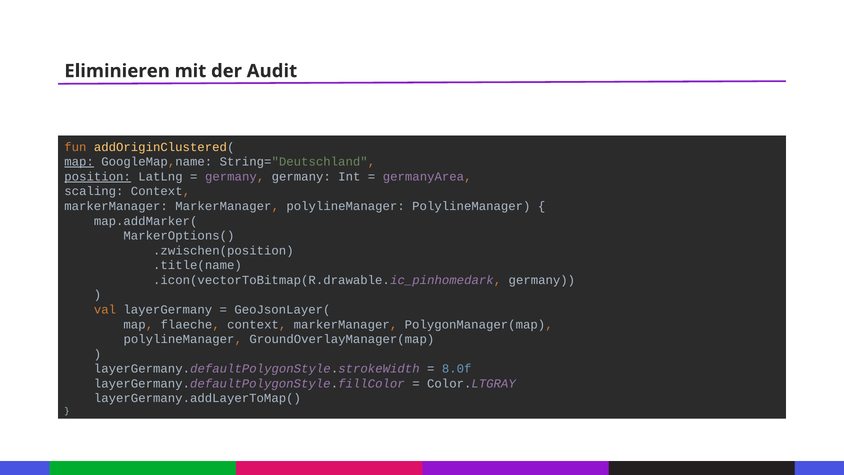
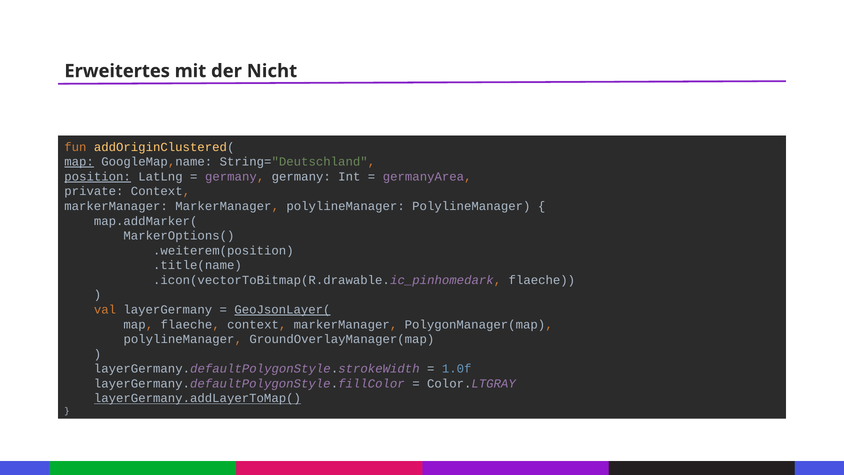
Eliminieren: Eliminieren -> Erweitertes
Audit: Audit -> Nicht
scaling: scaling -> private
.zwischen(position: .zwischen(position -> .weiterem(position
.icon(vectorToBitmap(R.drawable.ic_pinhomedark germany: germany -> flaeche
GeoJsonLayer( underline: none -> present
8.0f: 8.0f -> 1.0f
layerGermany.addLayerToMap( underline: none -> present
